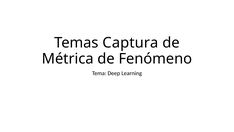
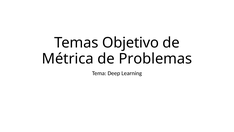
Captura: Captura -> Objetivo
Fenómeno: Fenómeno -> Problemas
